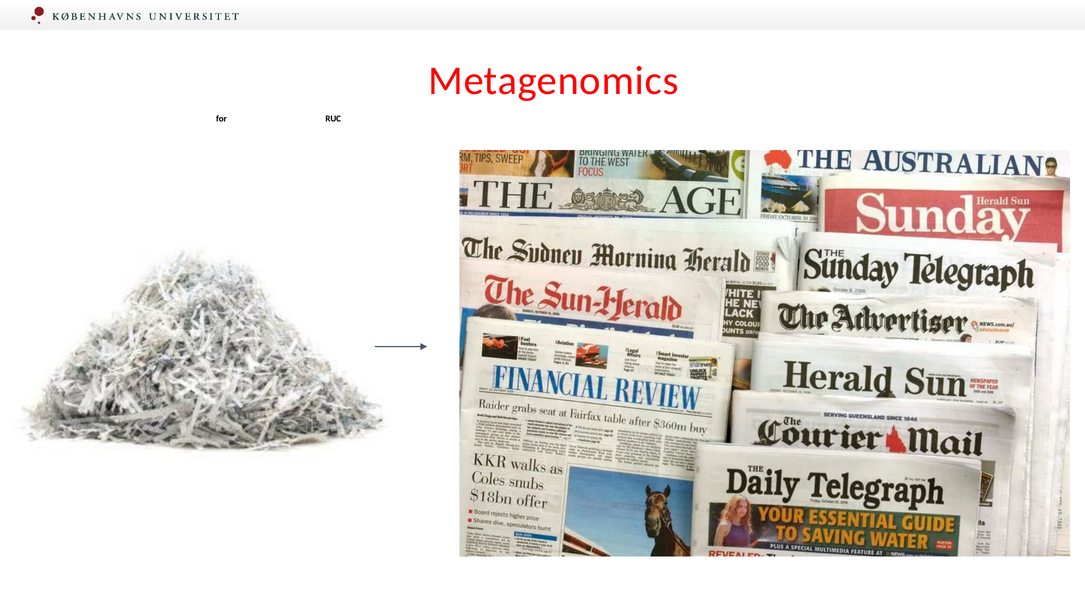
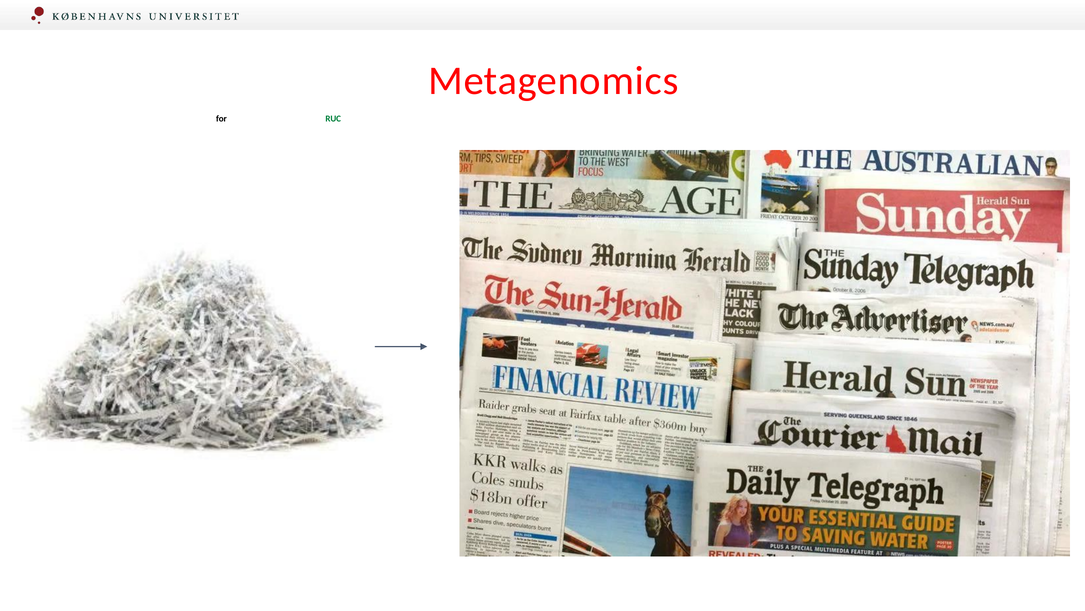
RUC colour: black -> green
